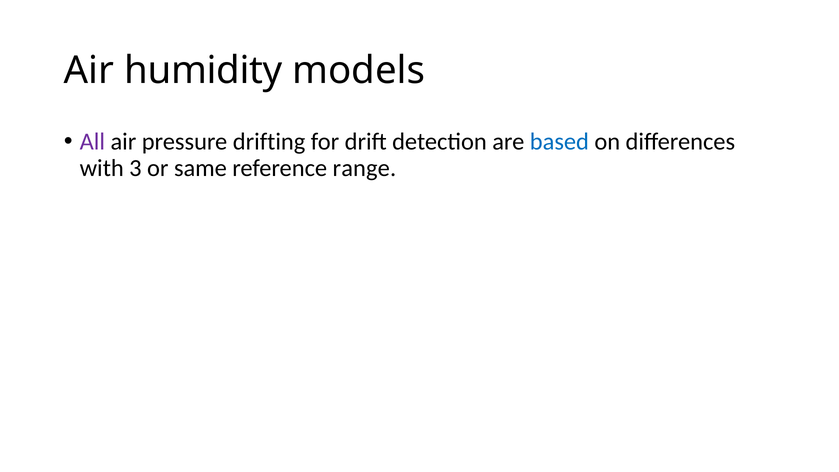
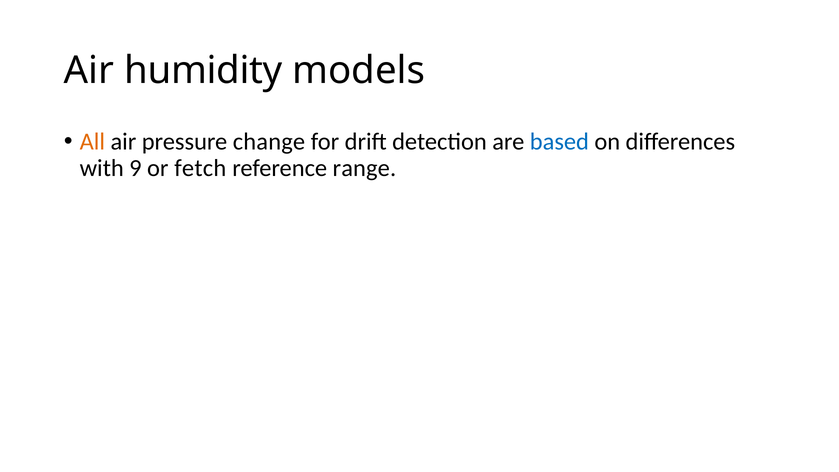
All colour: purple -> orange
drifting: drifting -> change
3: 3 -> 9
same: same -> fetch
